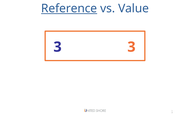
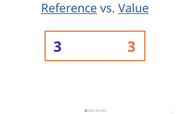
Value underline: none -> present
